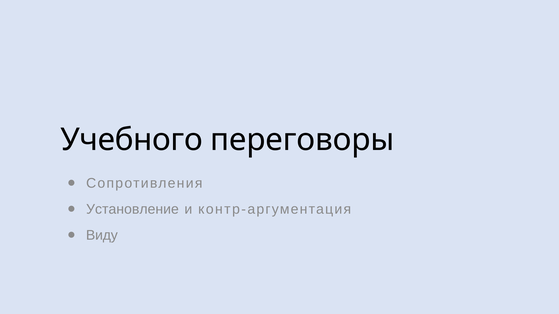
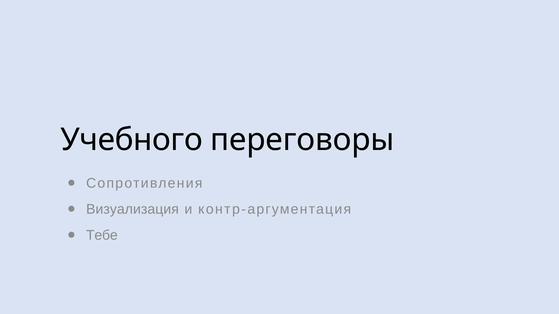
Установление: Установление -> Визуализация
Виду: Виду -> Тебе
